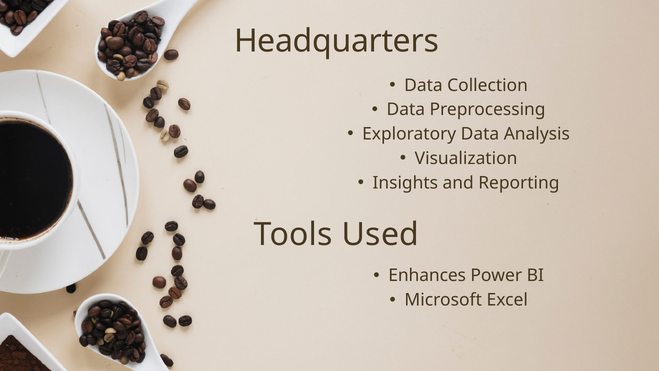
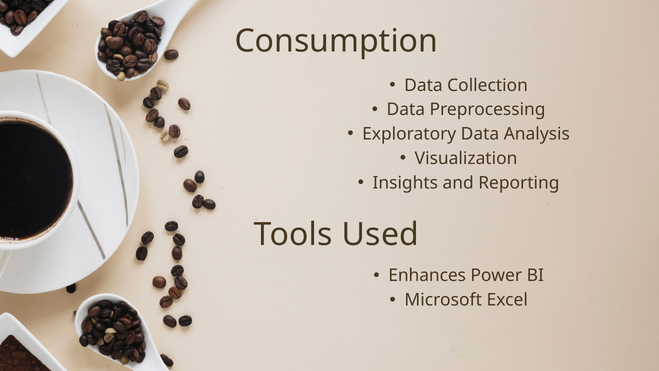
Headquarters: Headquarters -> Consumption
